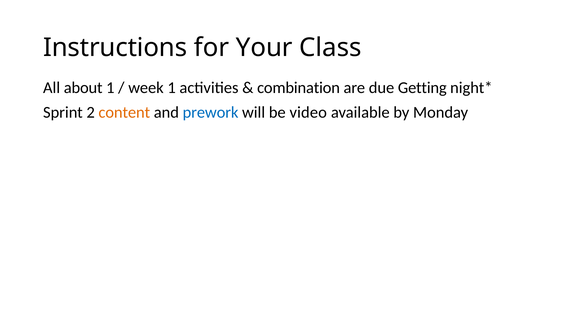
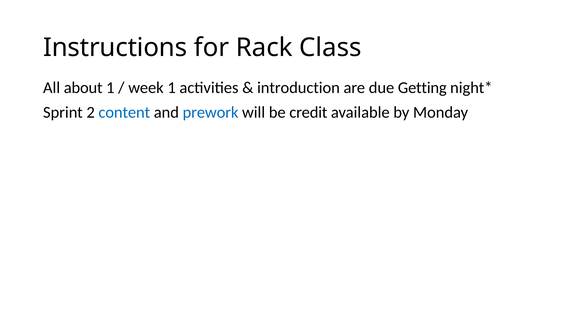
Your: Your -> Rack
combination: combination -> introduction
content colour: orange -> blue
video: video -> credit
